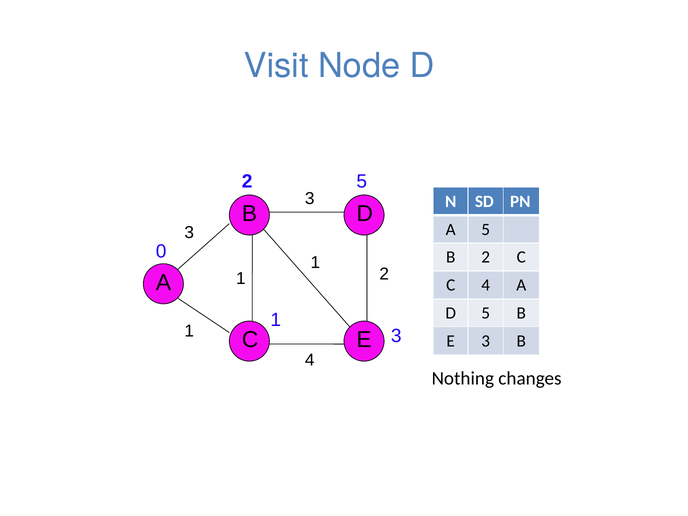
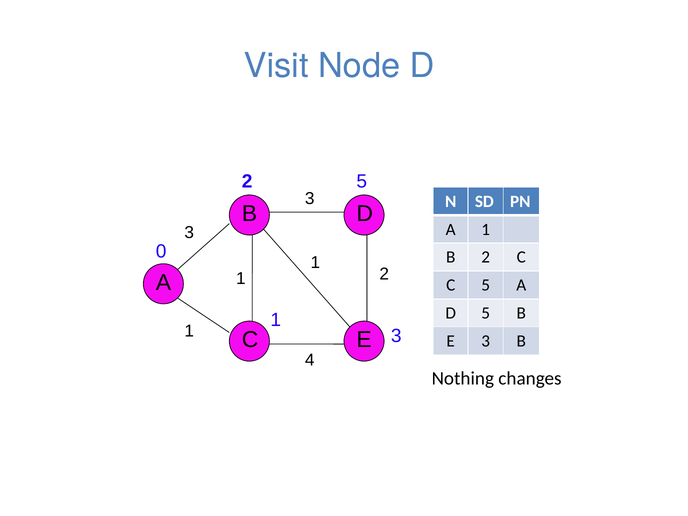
A 5: 5 -> 1
C 4: 4 -> 5
